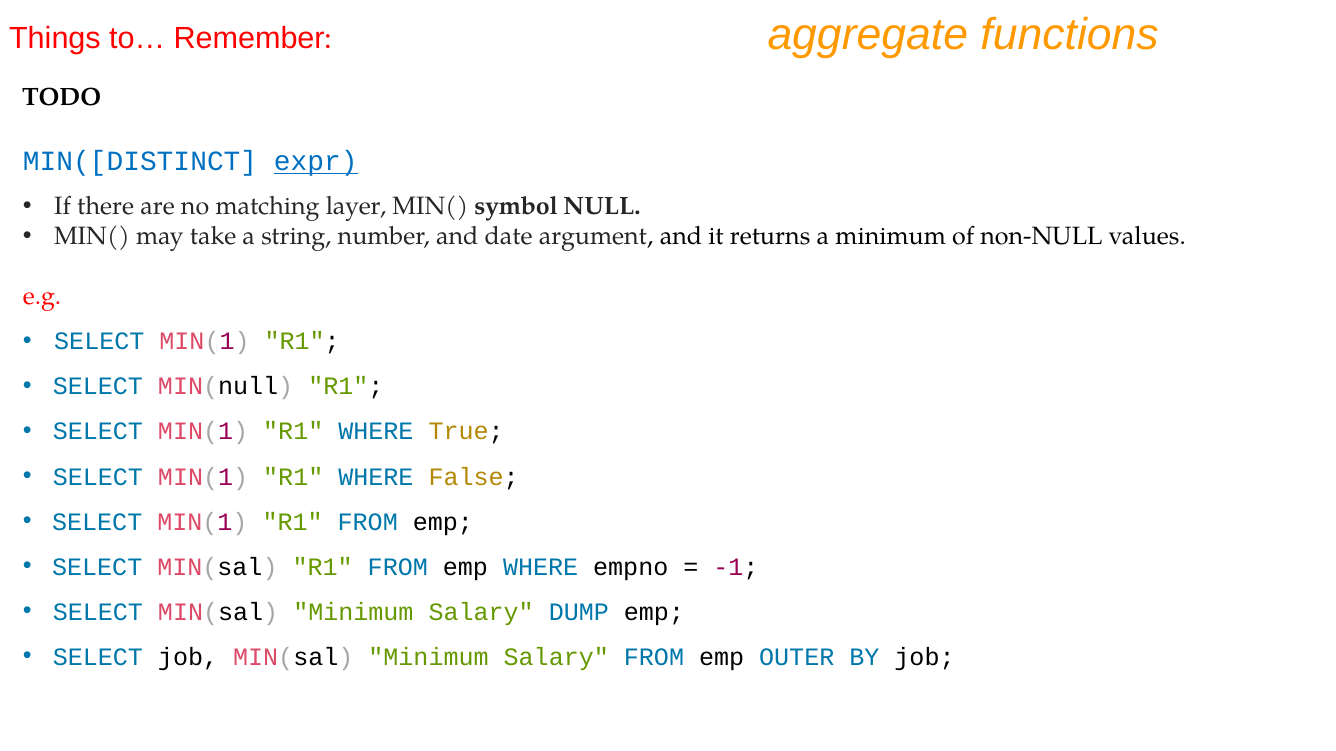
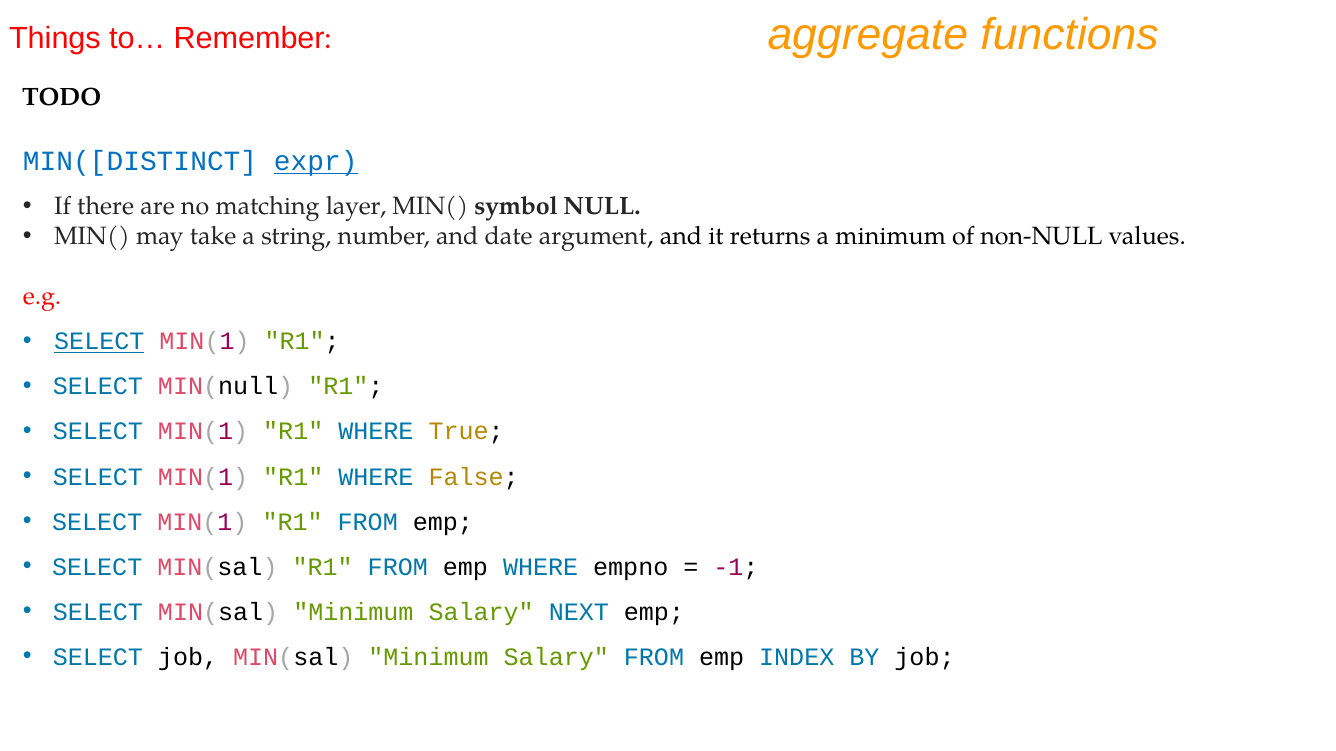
SELECT at (99, 342) underline: none -> present
DUMP: DUMP -> NEXT
OUTER: OUTER -> INDEX
